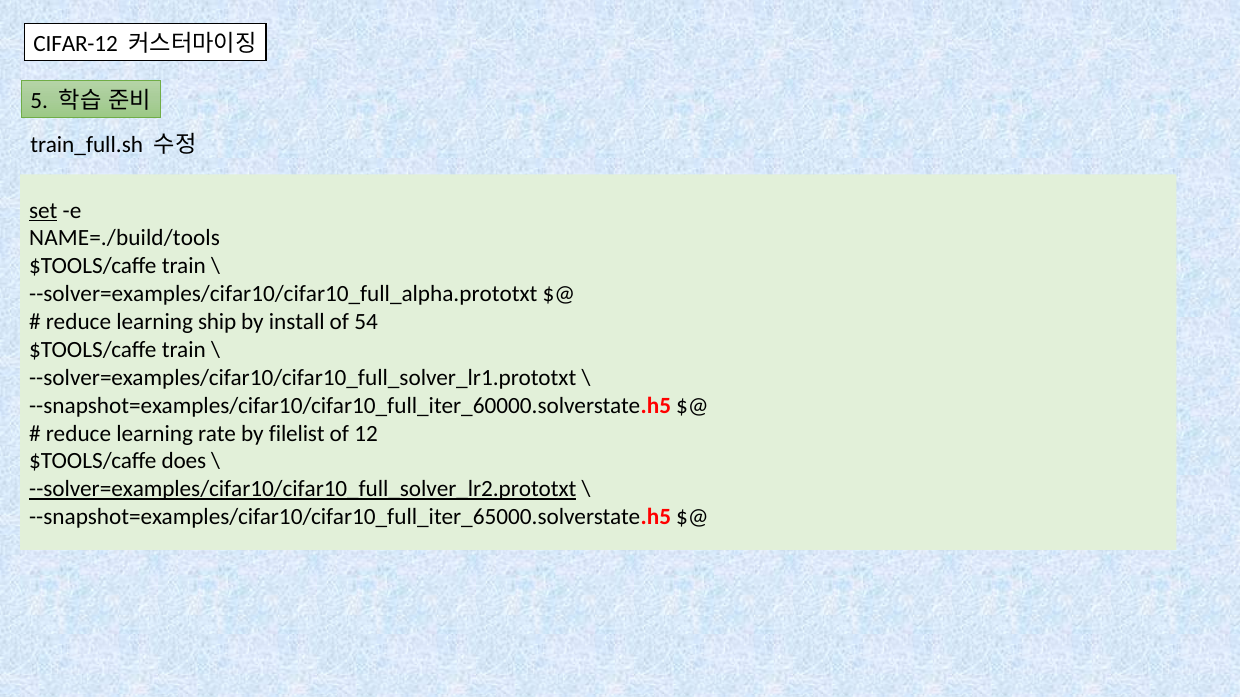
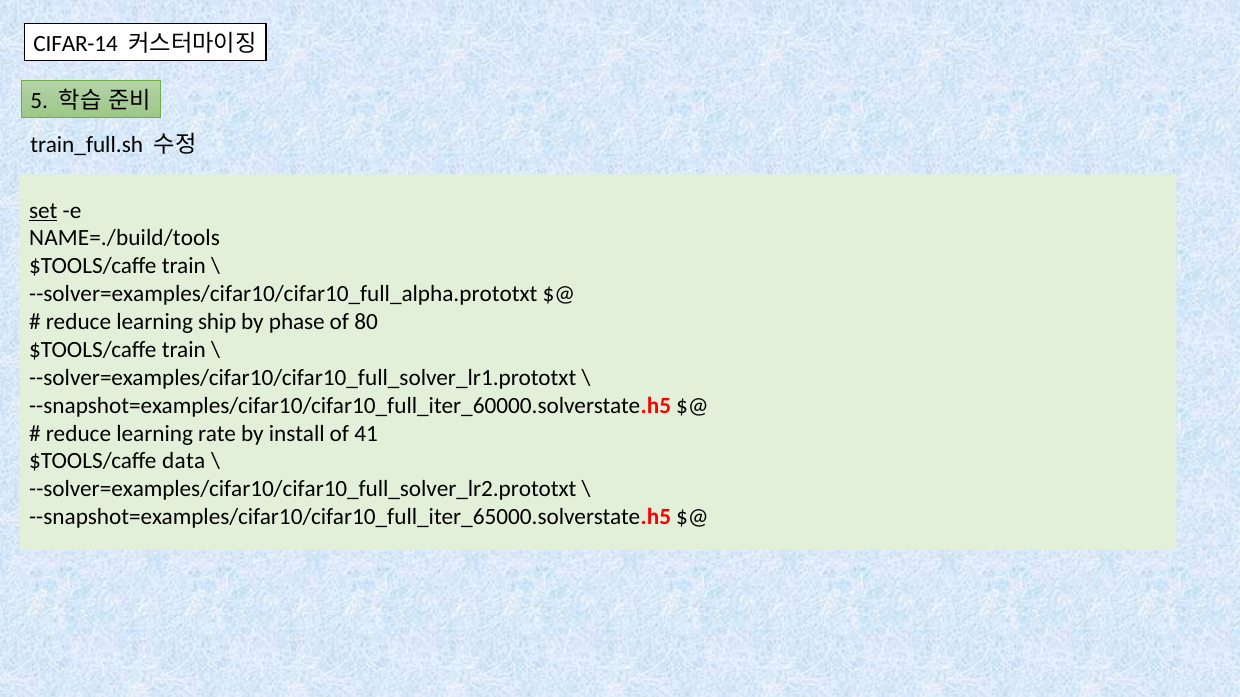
CIFAR-12: CIFAR-12 -> CIFAR-14
install: install -> phase
54: 54 -> 80
filelist: filelist -> install
12: 12 -> 41
does: does -> data
--solver=examples/cifar10/cifar10_full_solver_lr2.prototxt underline: present -> none
